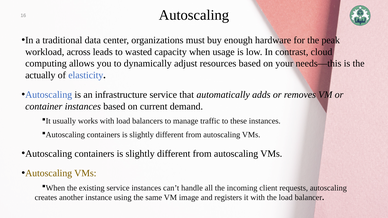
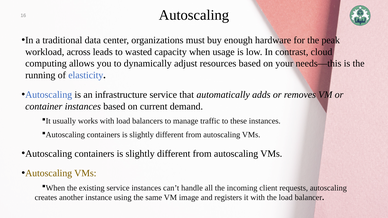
actually: actually -> running
